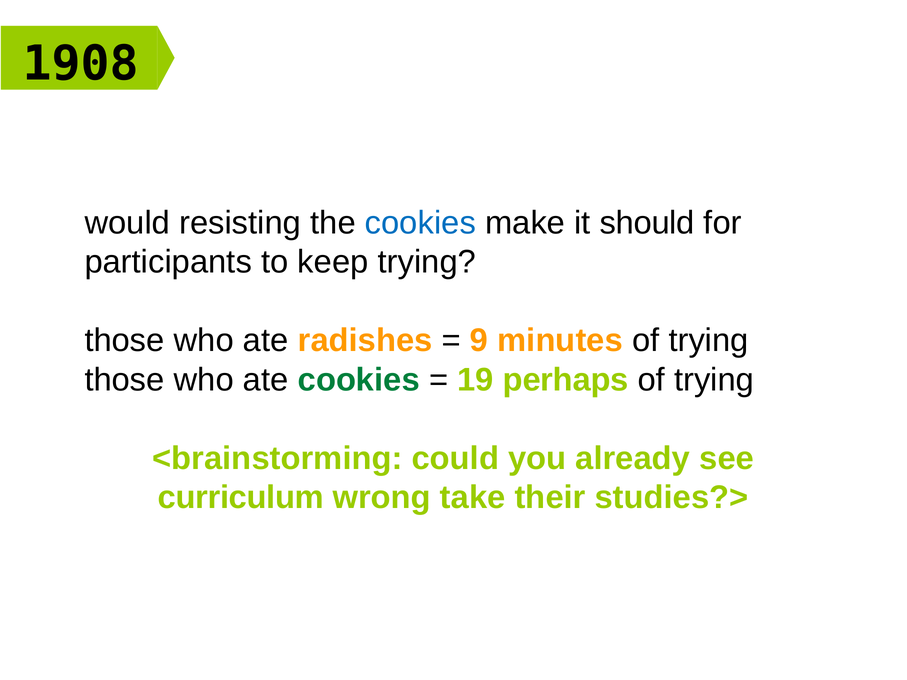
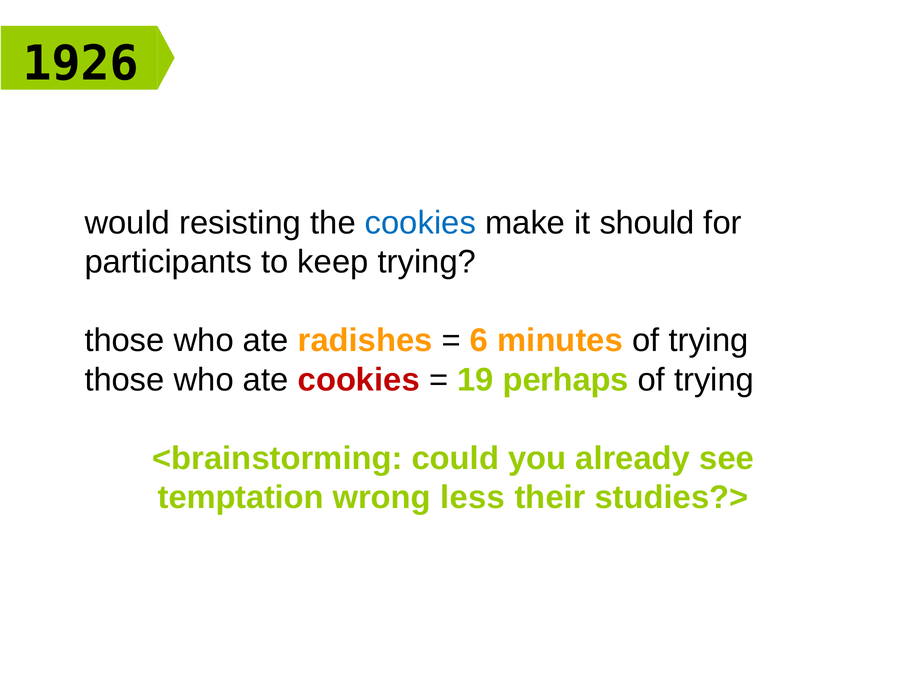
1908: 1908 -> 1926
9: 9 -> 6
cookies at (359, 380) colour: green -> red
curriculum: curriculum -> temptation
take: take -> less
